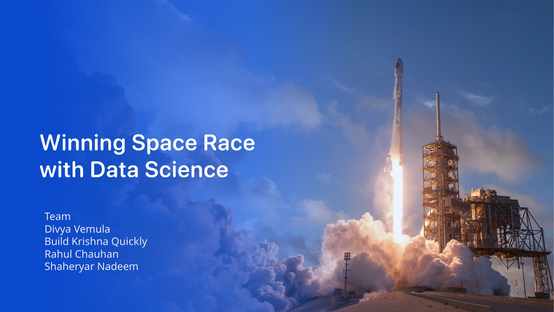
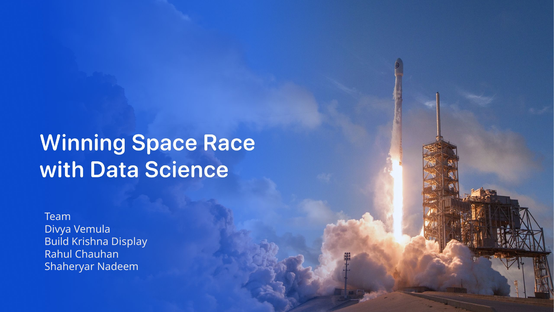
Quickly: Quickly -> Display
